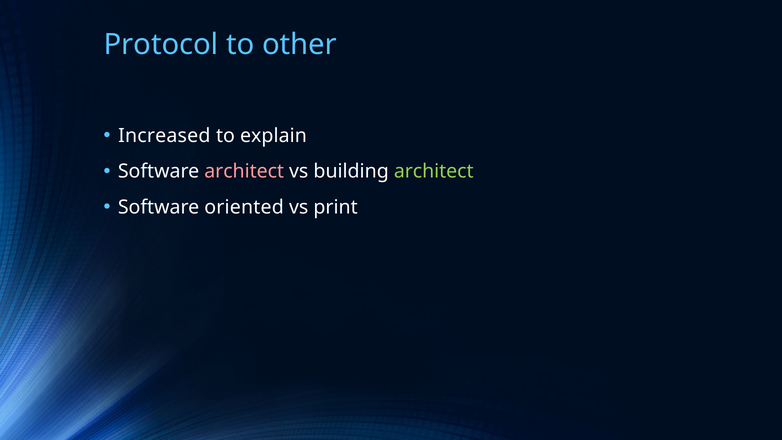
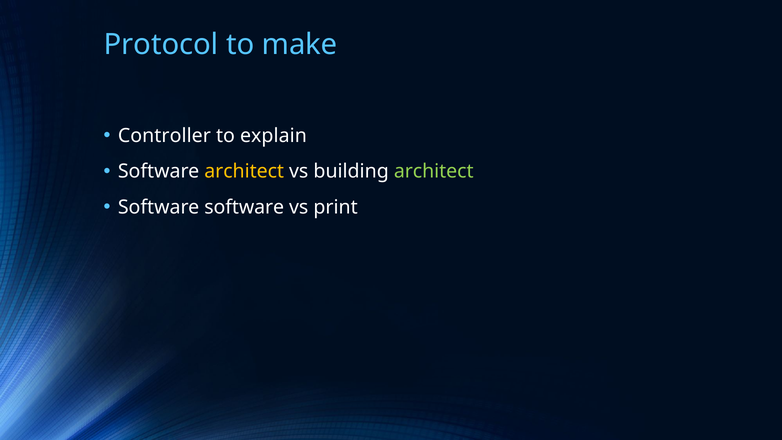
other: other -> make
Increased: Increased -> Controller
architect at (244, 171) colour: pink -> yellow
Software oriented: oriented -> software
